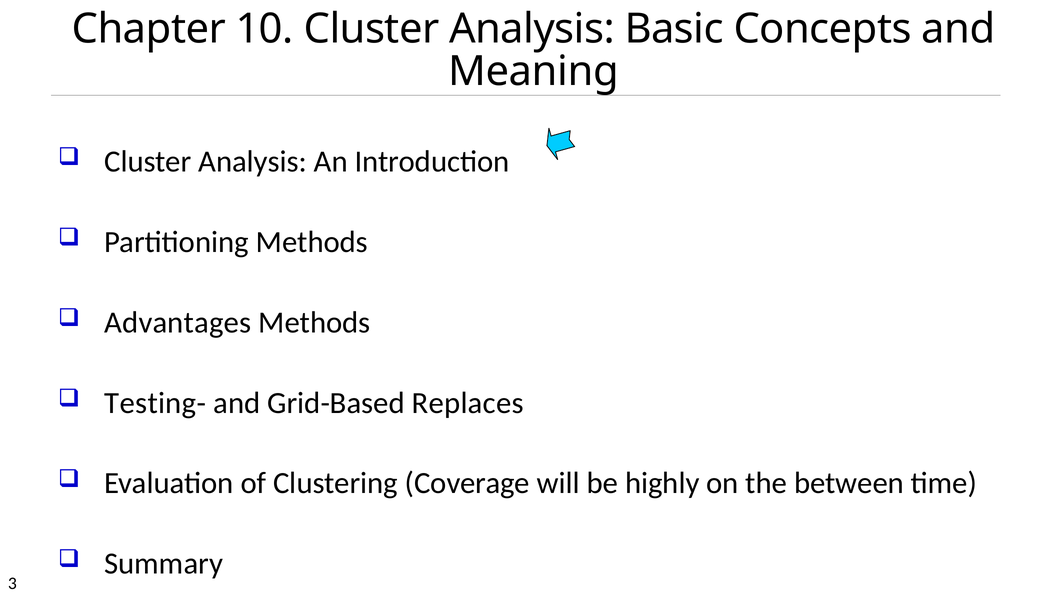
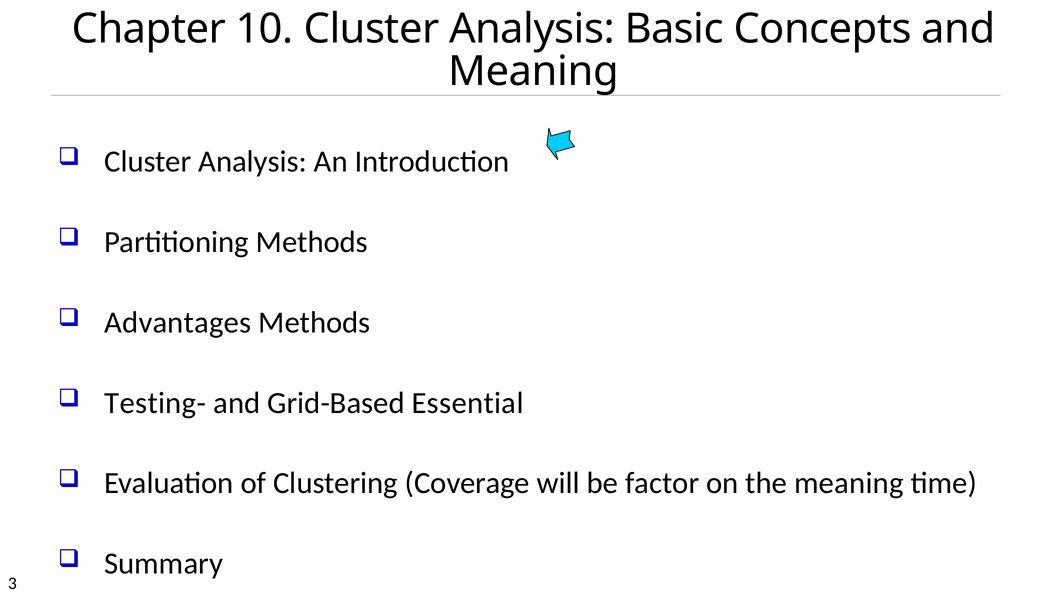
Replaces: Replaces -> Essential
highly: highly -> factor
the between: between -> meaning
